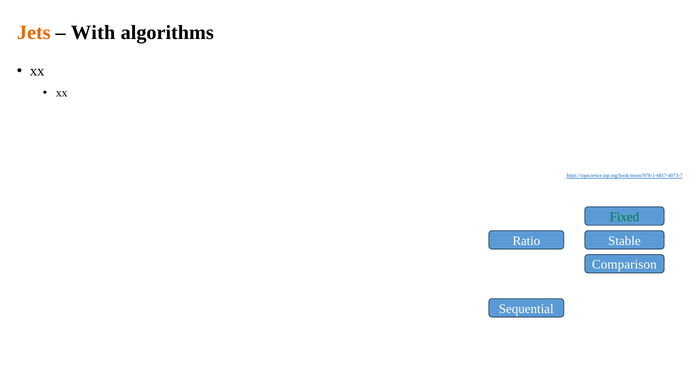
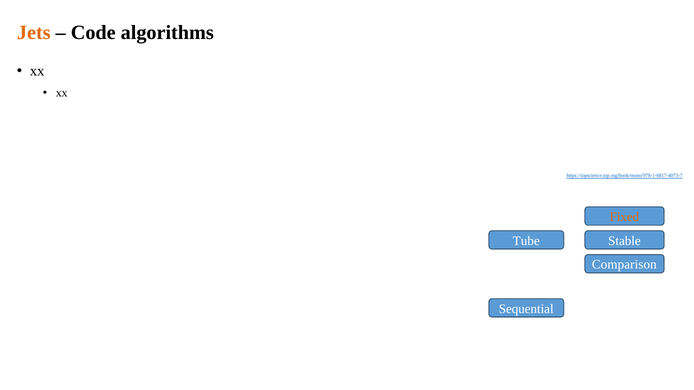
With: With -> Code
Fixed colour: green -> orange
Ratio: Ratio -> Tube
